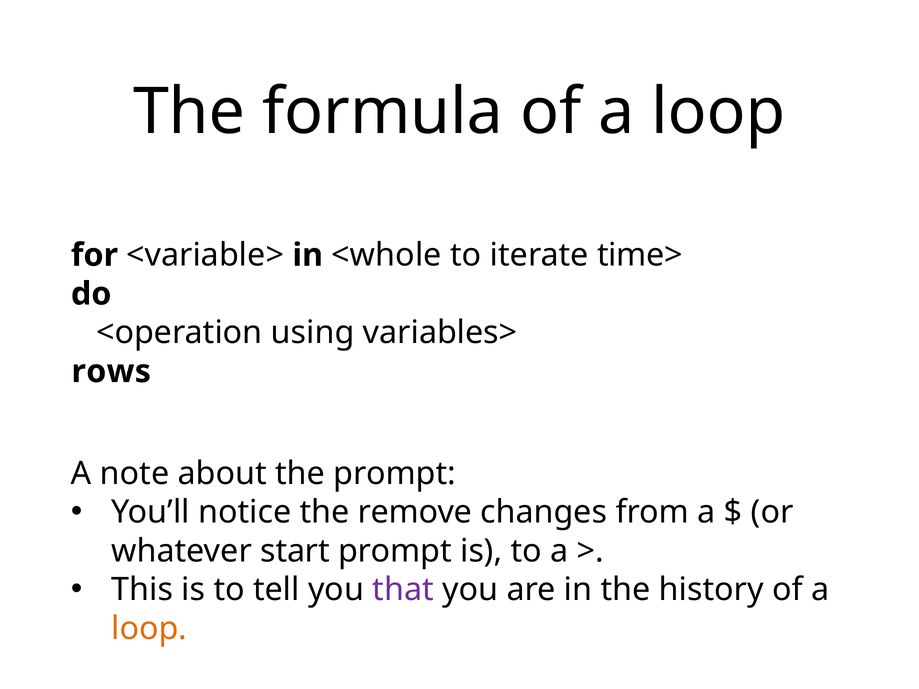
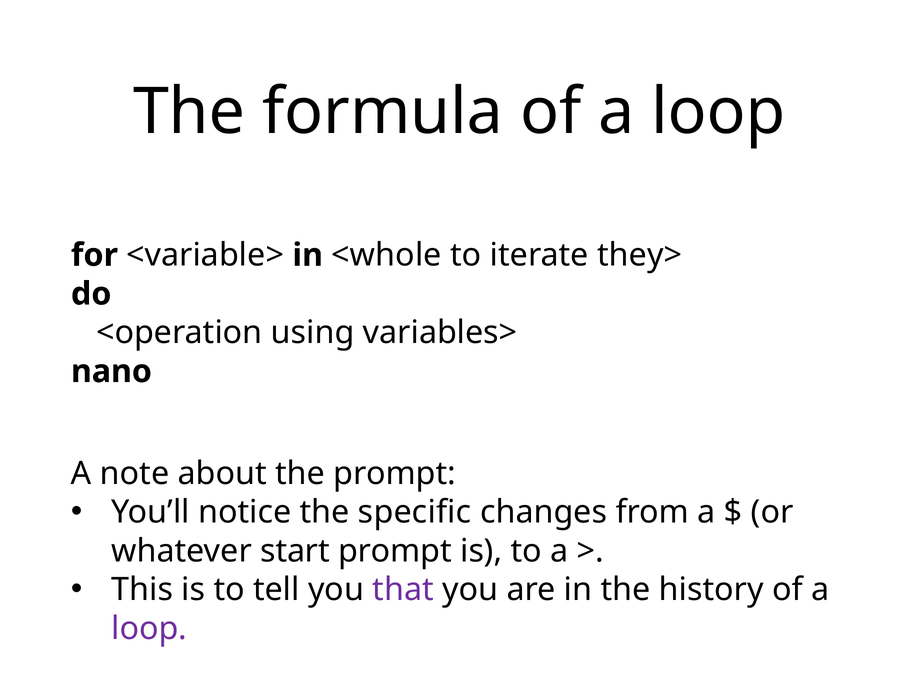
time>: time> -> they>
rows: rows -> nano
remove: remove -> specific
loop at (149, 629) colour: orange -> purple
